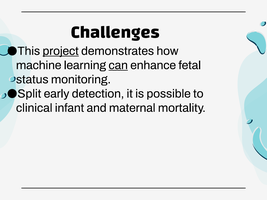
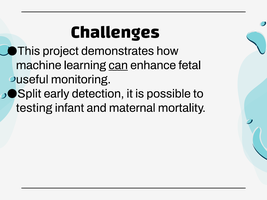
project underline: present -> none
status: status -> useful
clinical: clinical -> testing
